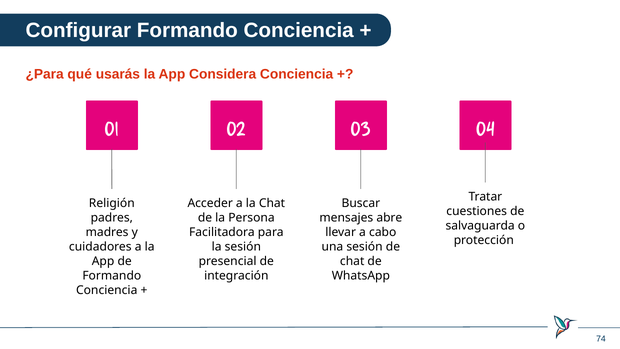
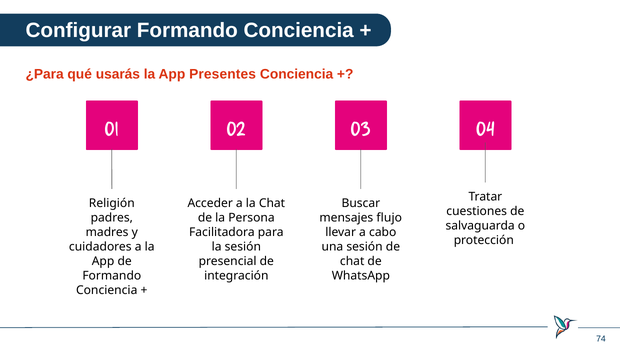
Considera: Considera -> Presentes
abre: abre -> flujo
